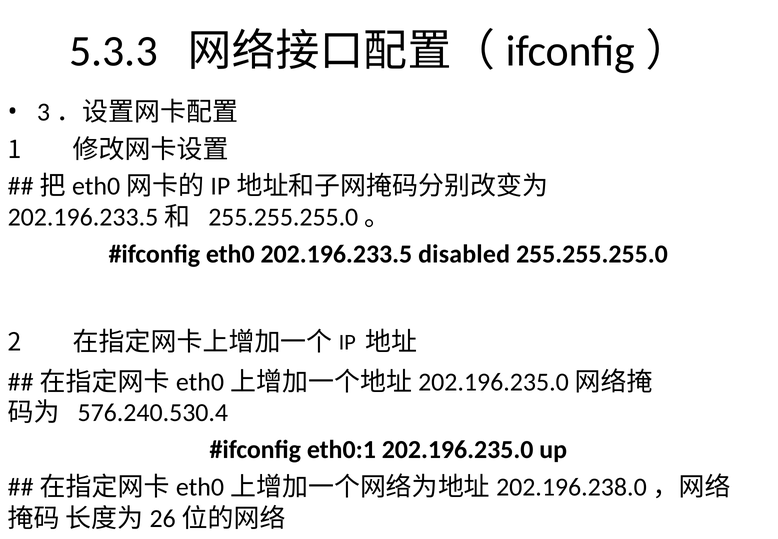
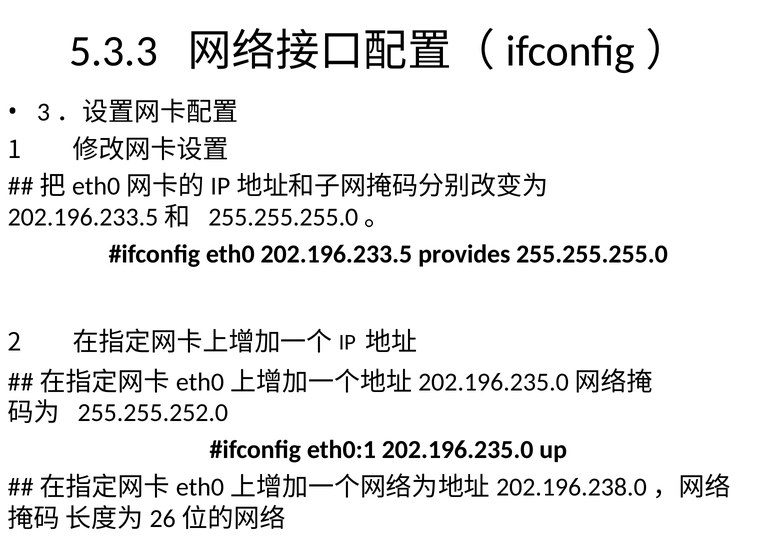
disabled: disabled -> provides
576.240.530.4: 576.240.530.4 -> 255.255.252.0
